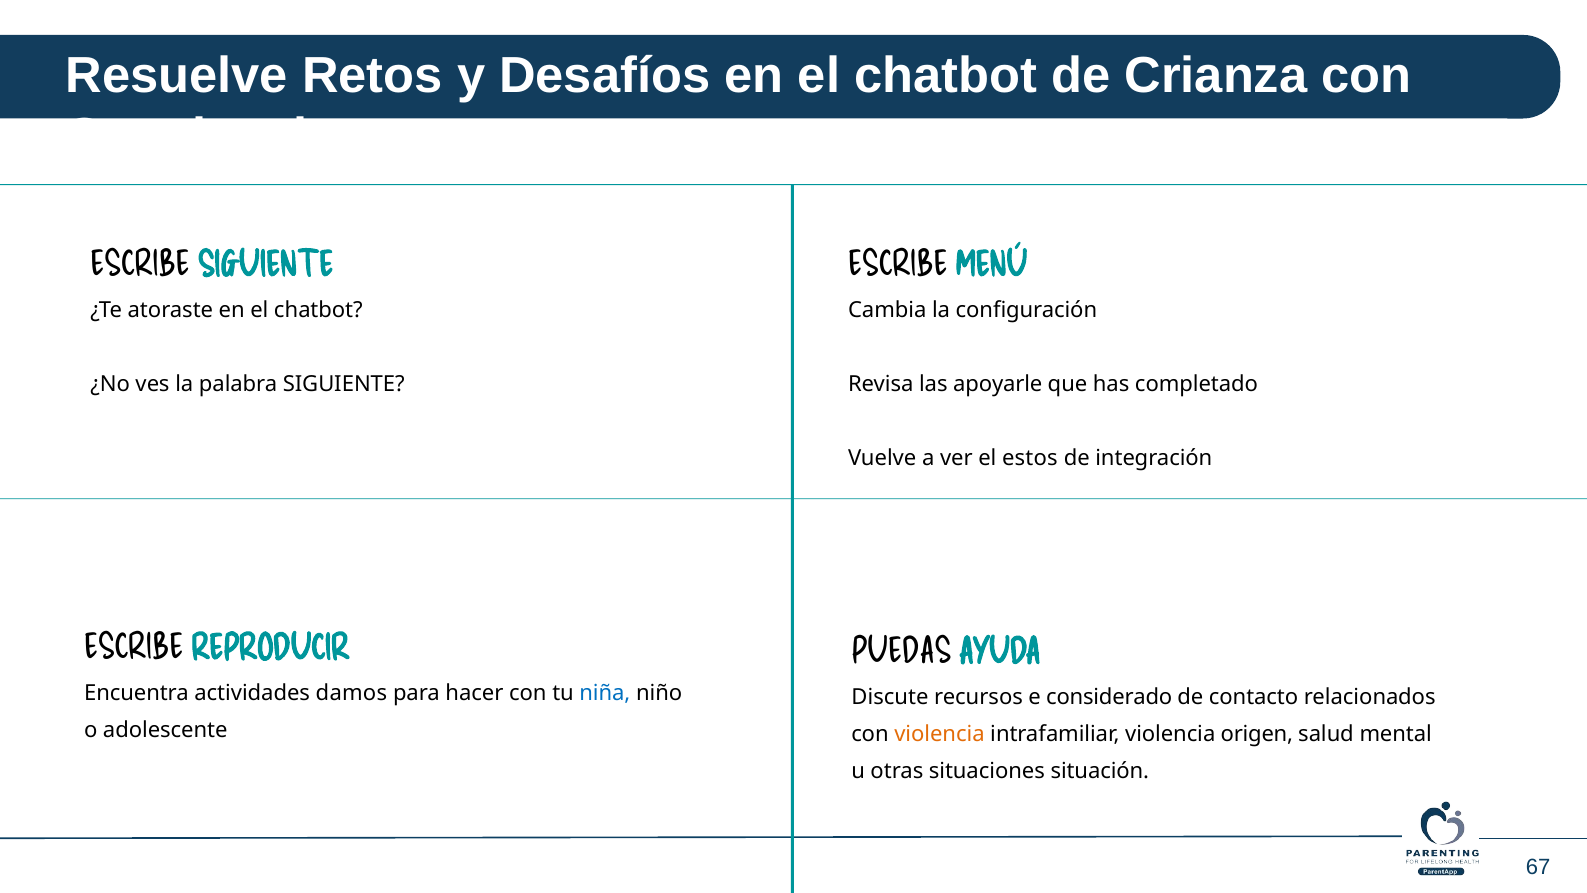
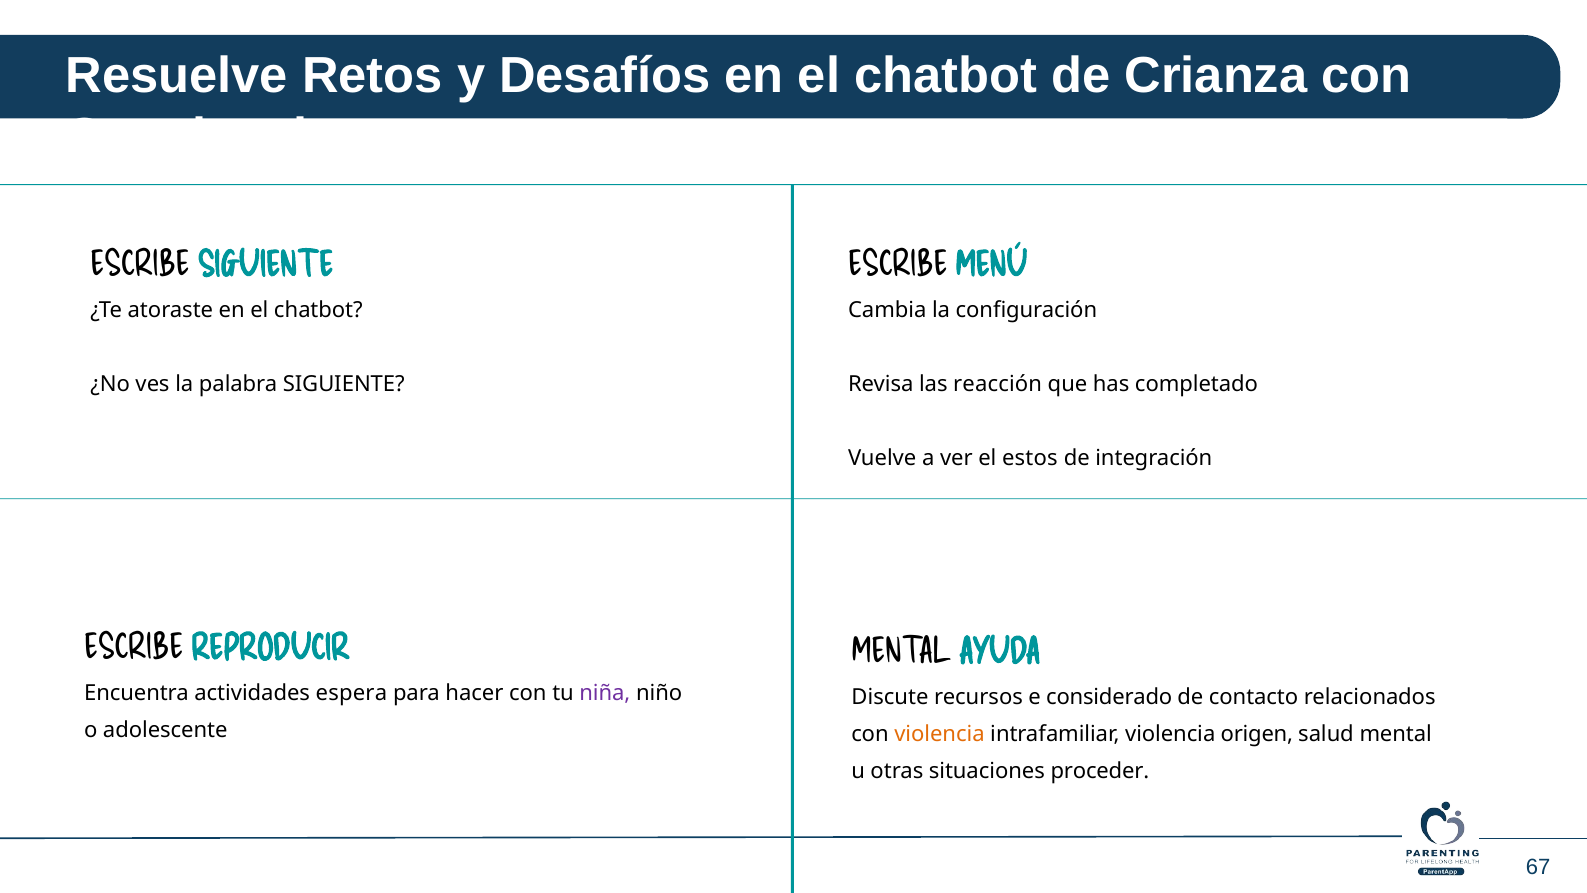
apoyarle: apoyarle -> reacción
PUEDAS at (901, 652): PUEDAS -> MENTAL
damos: damos -> espera
niña colour: blue -> purple
situación: situación -> proceder
